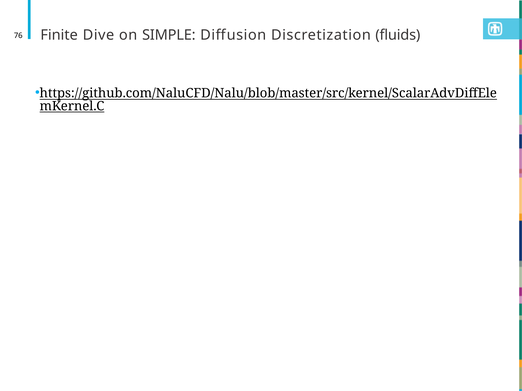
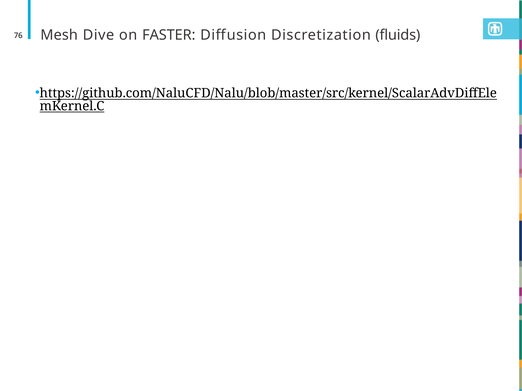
Finite: Finite -> Mesh
SIMPLE: SIMPLE -> FASTER
